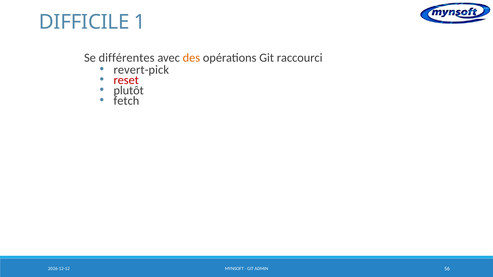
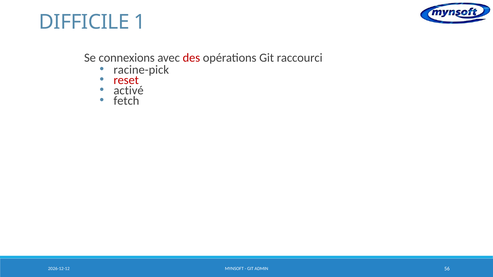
différentes: différentes -> connexions
des colour: orange -> red
revert-pick: revert-pick -> racine-pick
plutôt: plutôt -> activé
